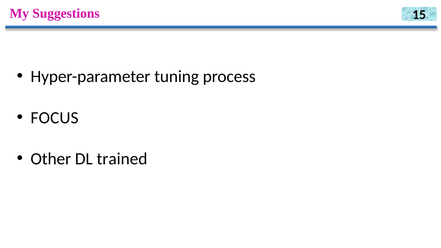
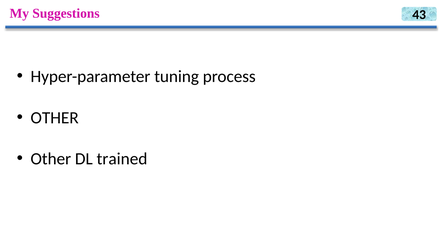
15: 15 -> 43
FOCUS at (55, 118): FOCUS -> OTHER
